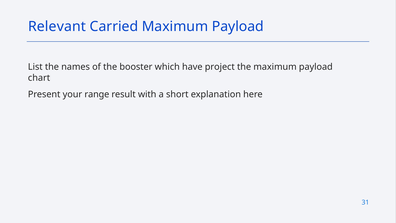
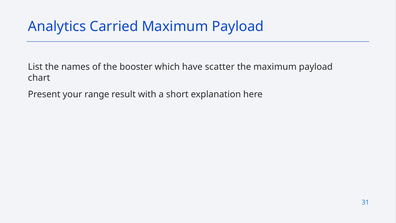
Relevant: Relevant -> Analytics
project: project -> scatter
